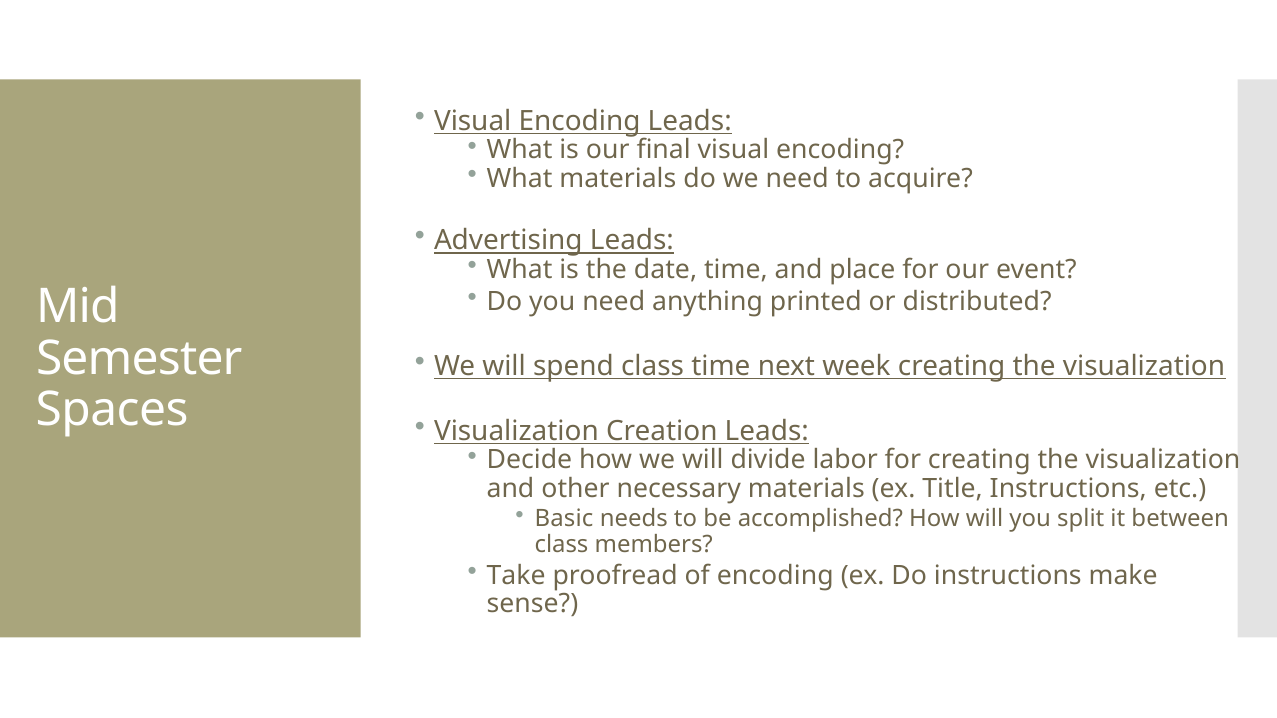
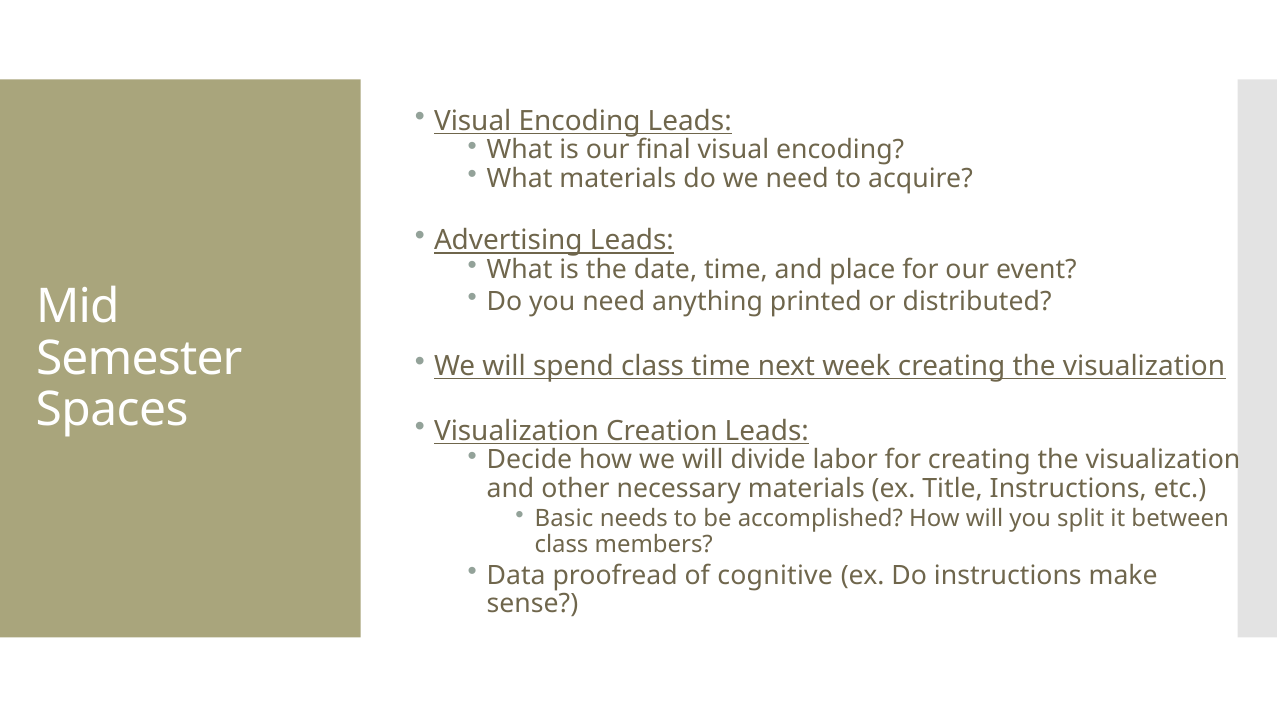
Take: Take -> Data
of encoding: encoding -> cognitive
